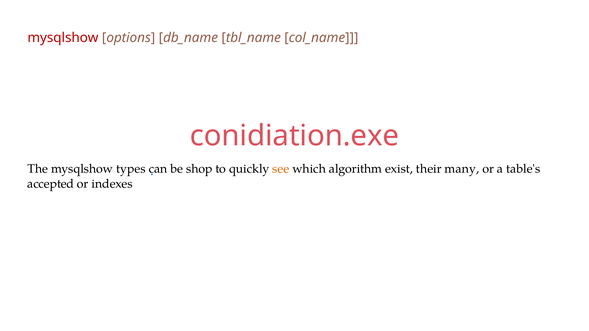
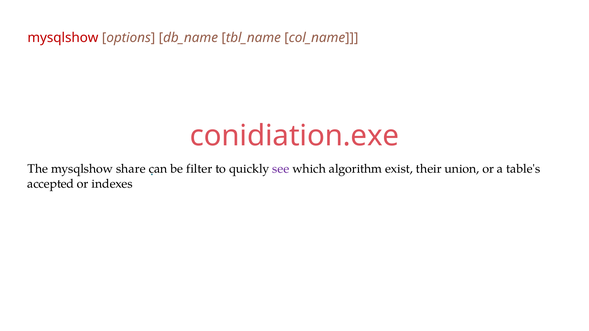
types: types -> share
shop: shop -> filter
see colour: orange -> purple
many: many -> union
